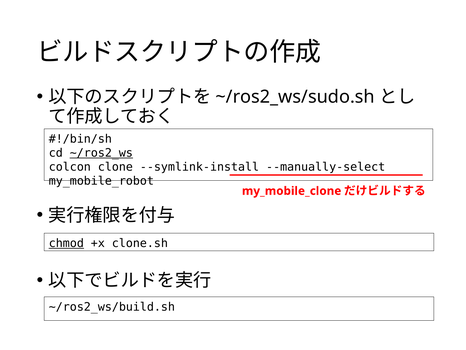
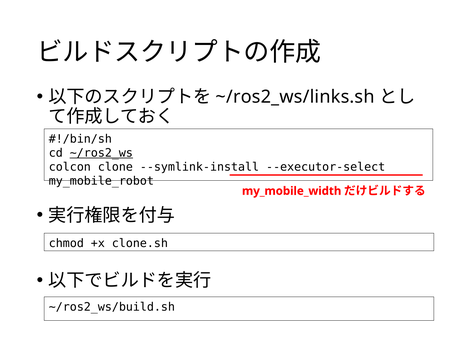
~/ros2_ws/sudo.sh: ~/ros2_ws/sudo.sh -> ~/ros2_ws/links.sh
--manually-select: --manually-select -> --executor-select
my_mobile_clone: my_mobile_clone -> my_mobile_width
chmod underline: present -> none
